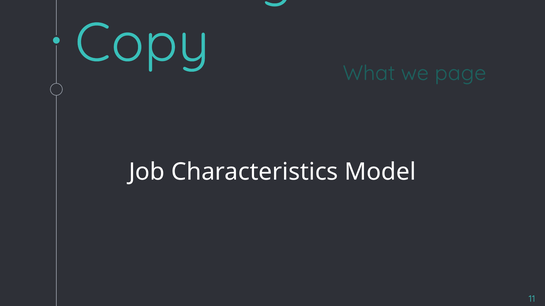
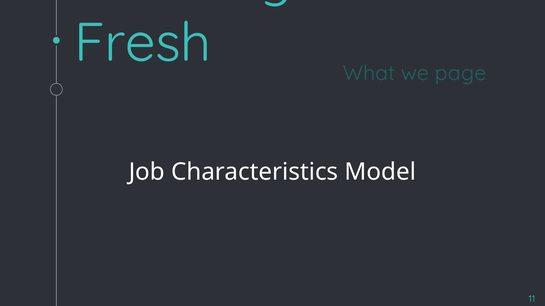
Copy: Copy -> Fresh
